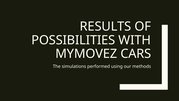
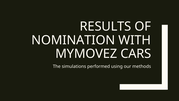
POSSIBILITIES: POSSIBILITIES -> NOMINATION
